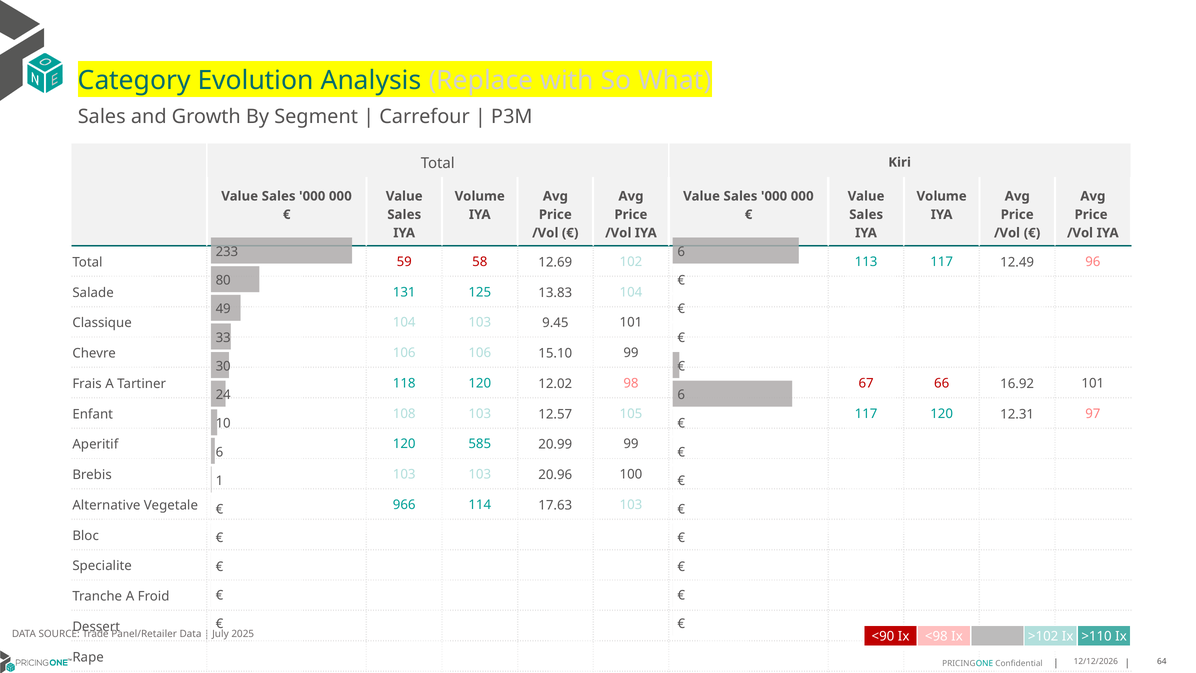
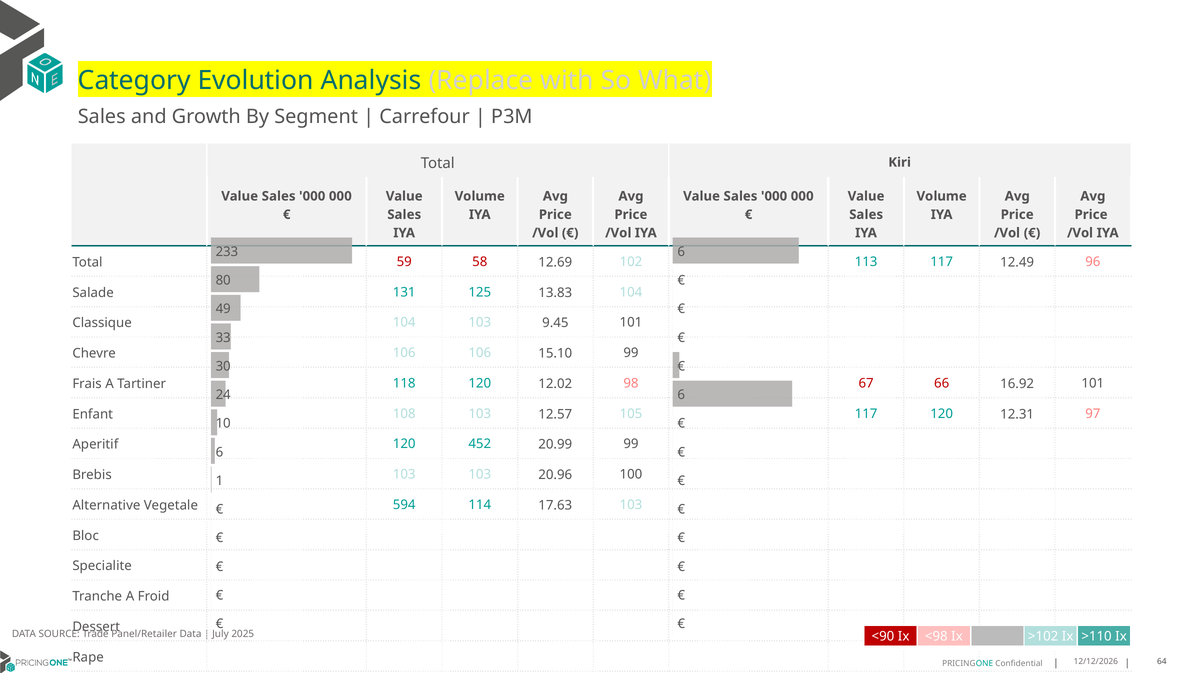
585: 585 -> 452
966: 966 -> 594
